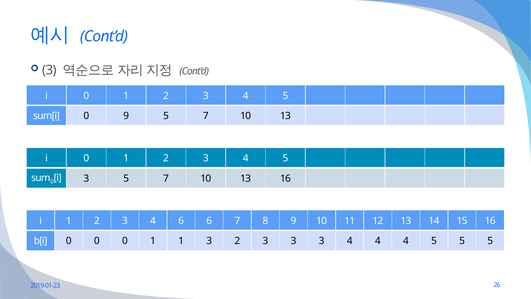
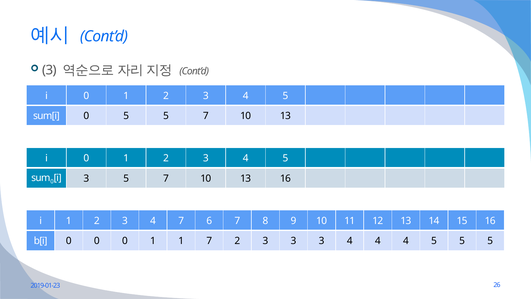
0 9: 9 -> 5
4 6: 6 -> 7
1 3: 3 -> 7
